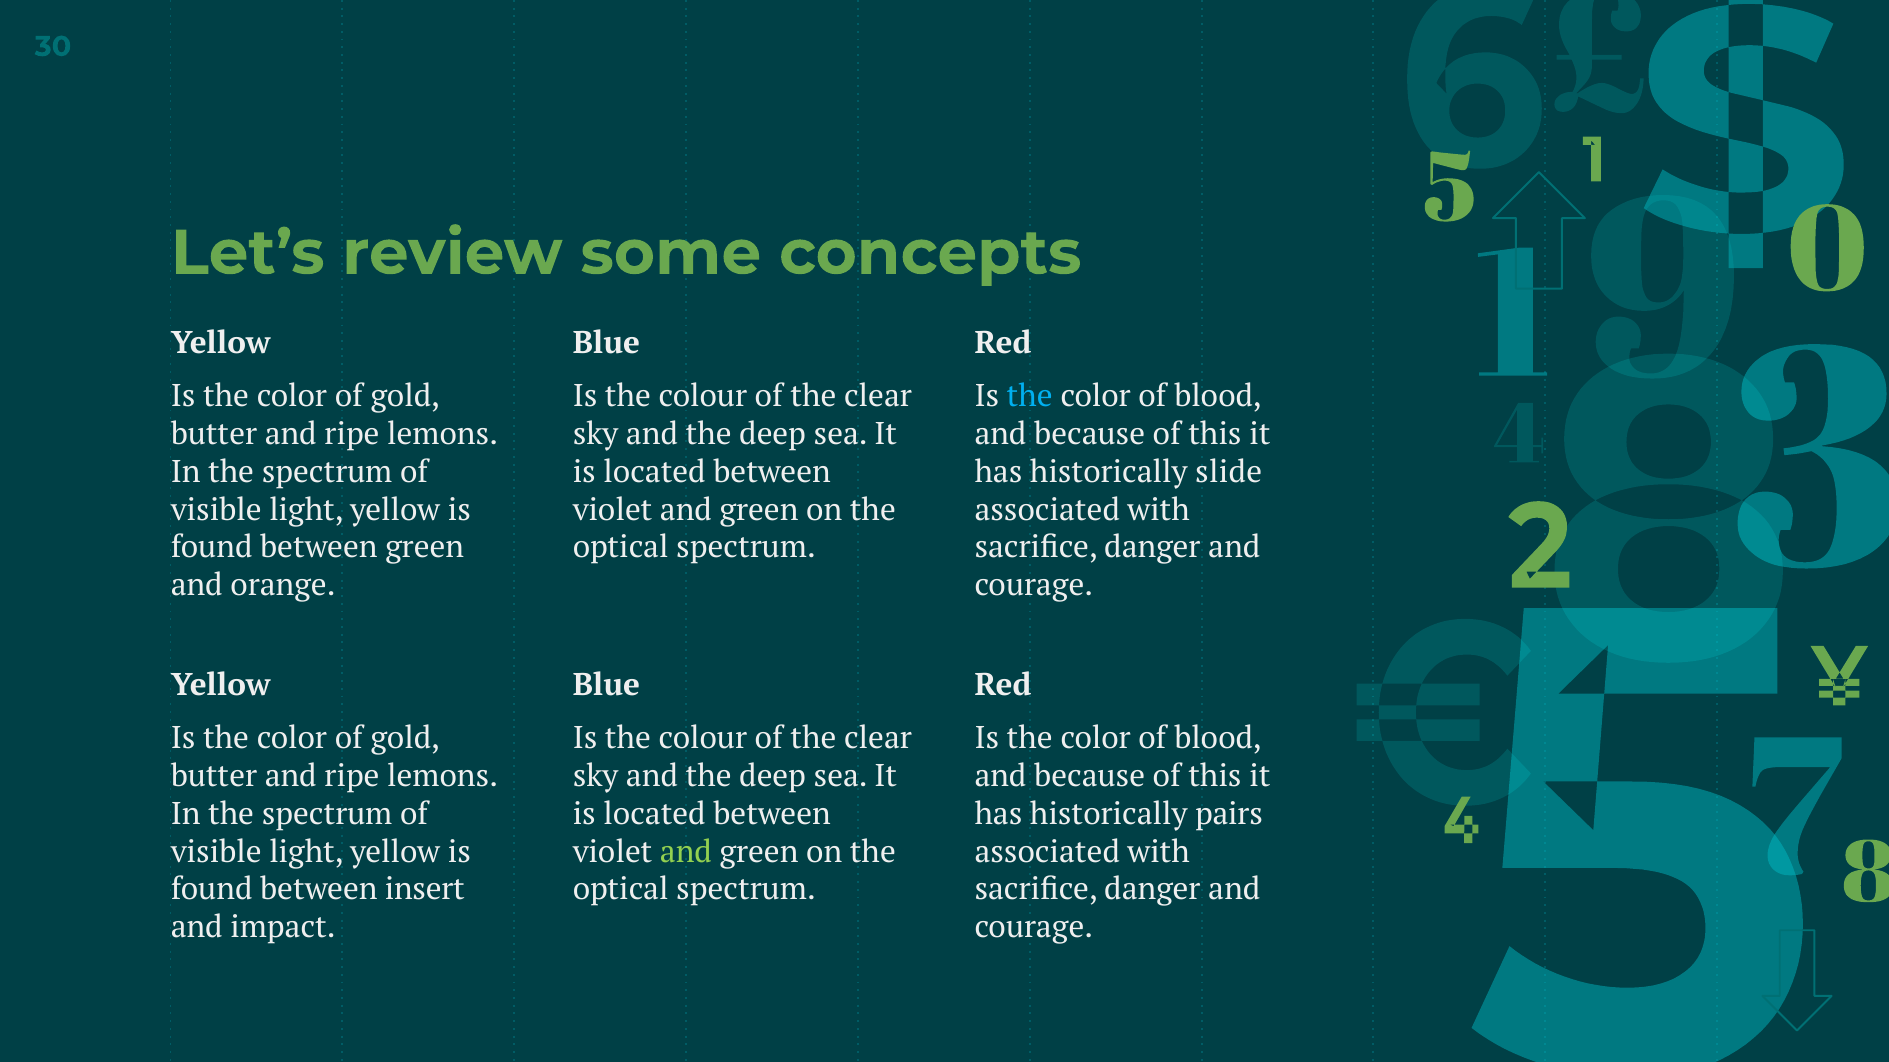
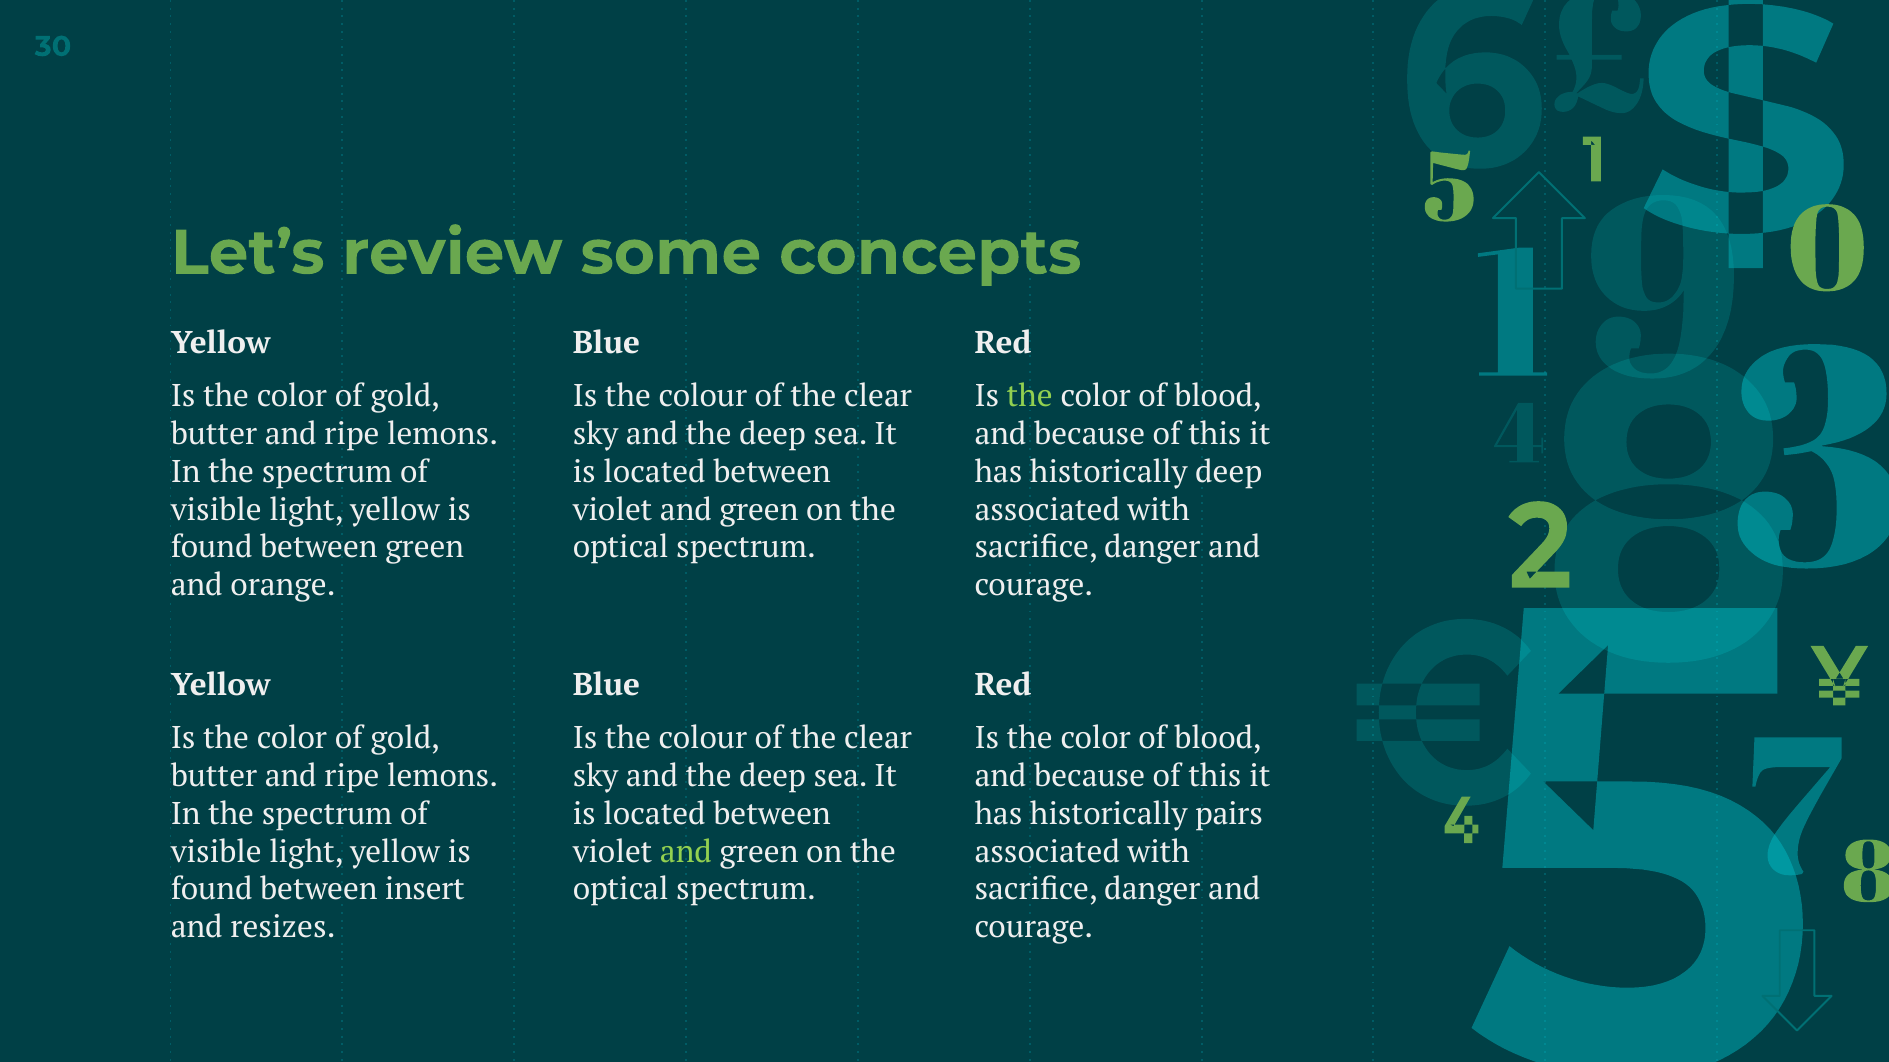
the at (1030, 397) colour: light blue -> light green
historically slide: slide -> deep
impact: impact -> resizes
